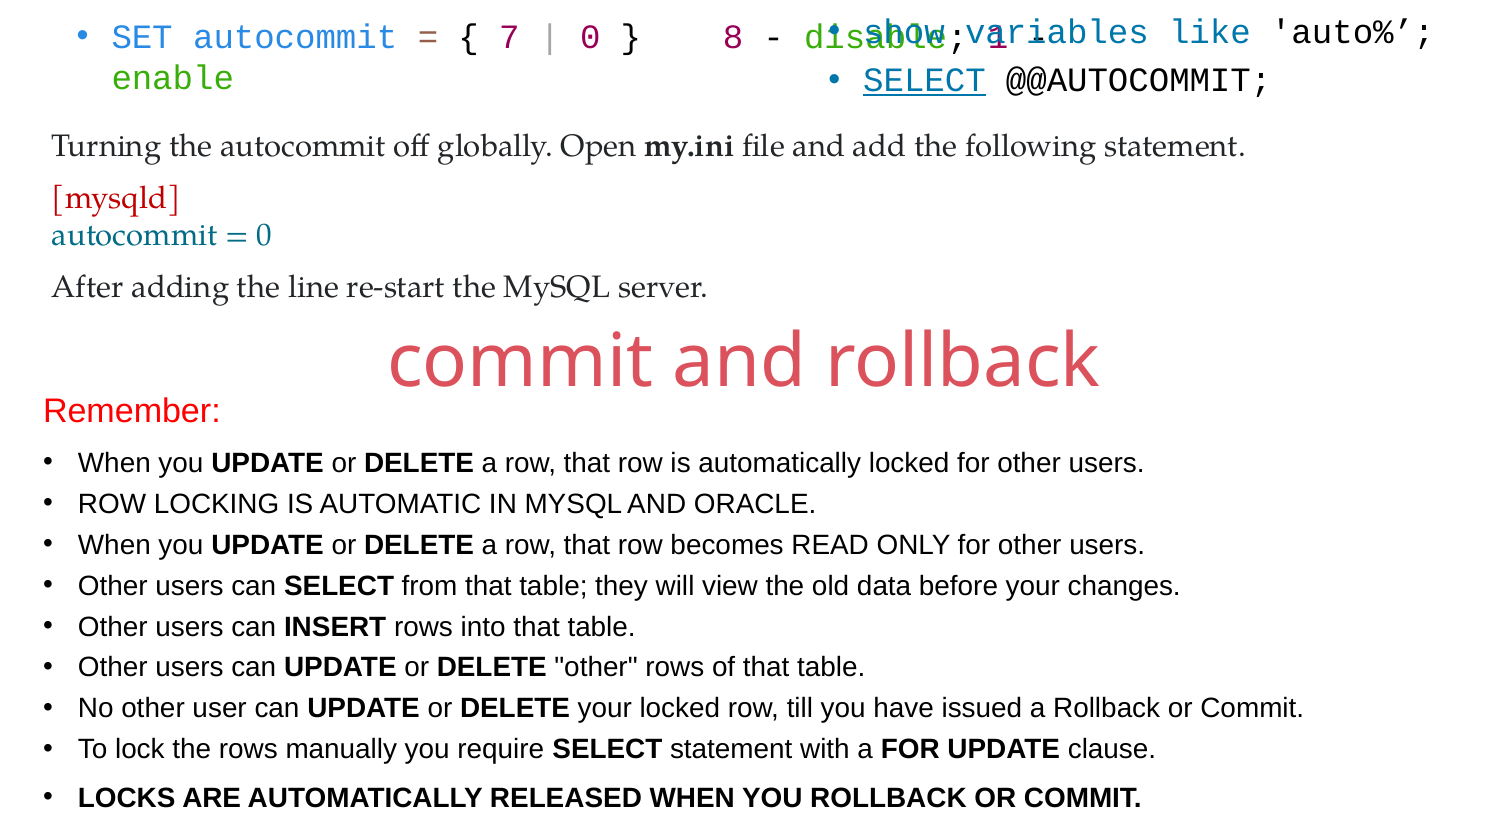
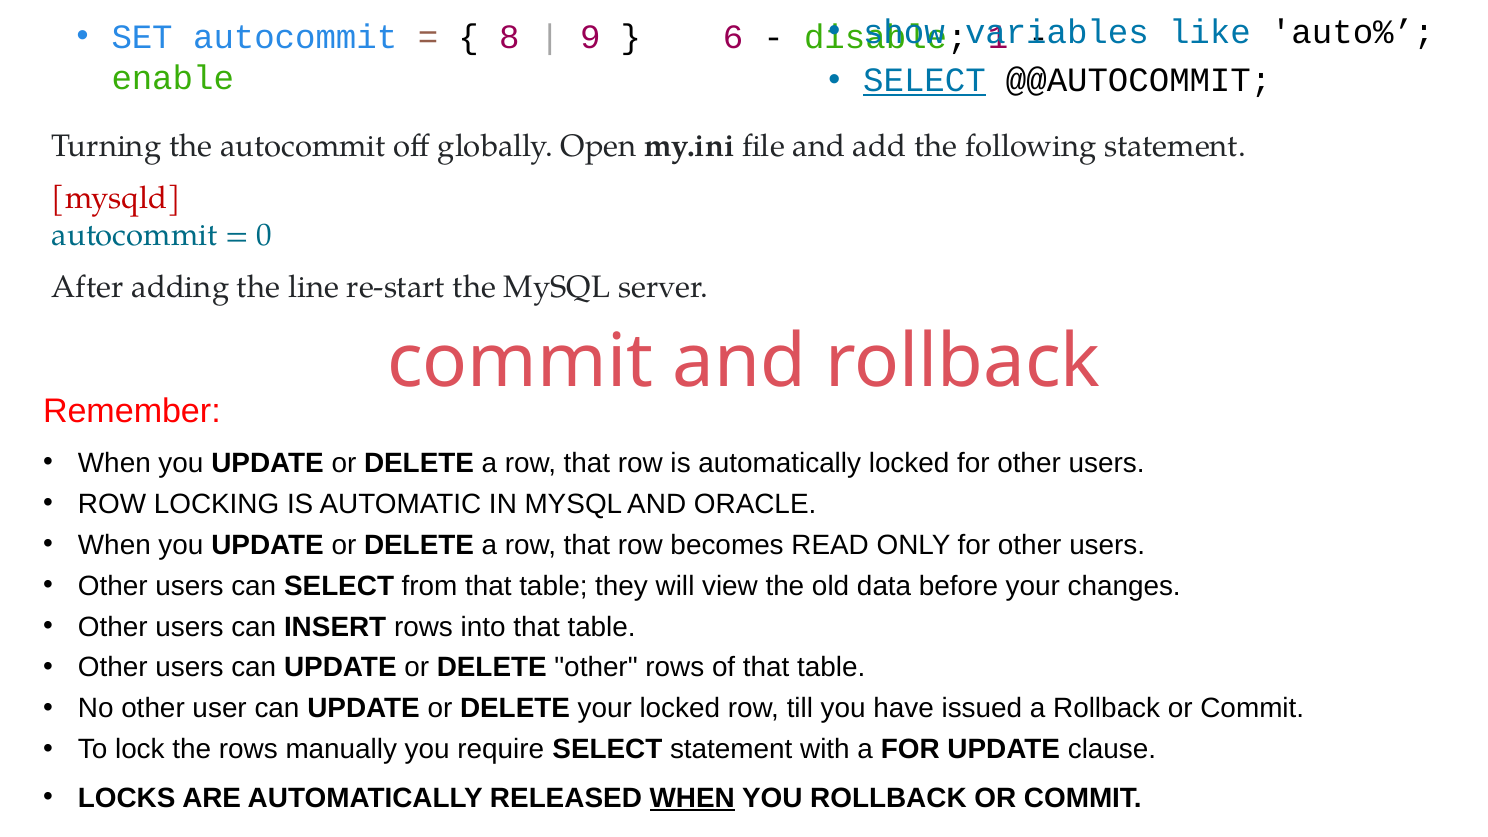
7: 7 -> 8
0 at (590, 38): 0 -> 9
8: 8 -> 6
WHEN at (692, 798) underline: none -> present
